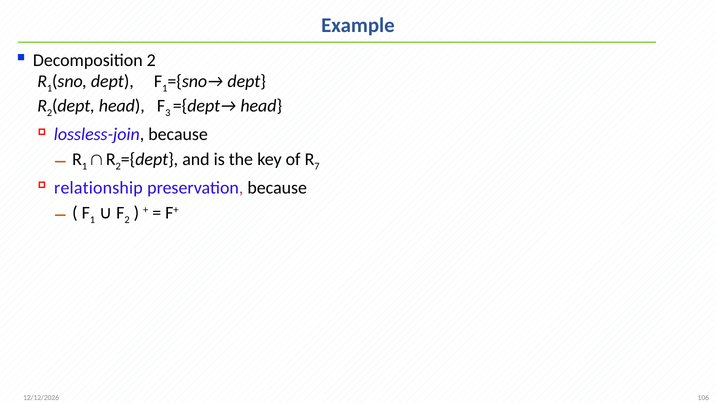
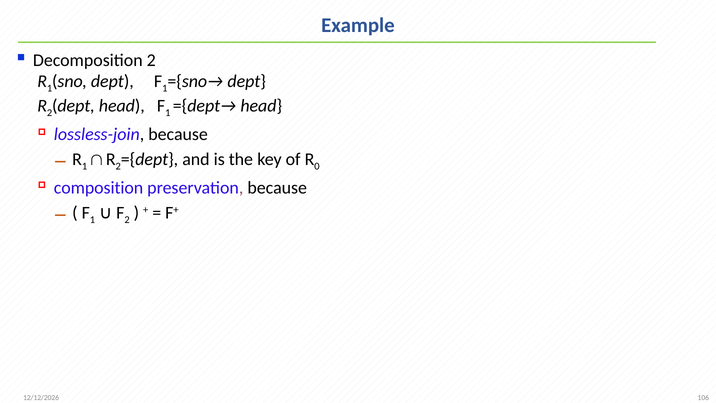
3 at (168, 113): 3 -> 1
7: 7 -> 0
relationship: relationship -> composition
